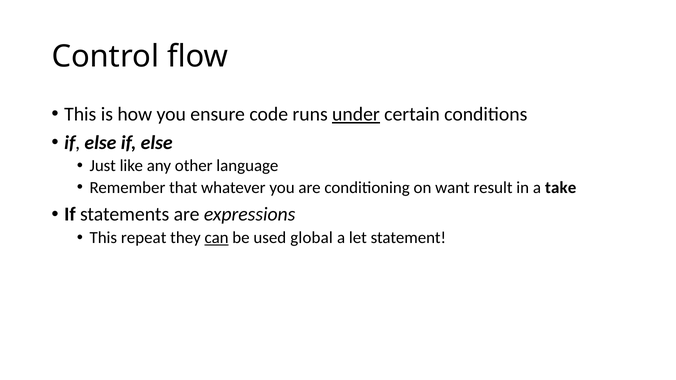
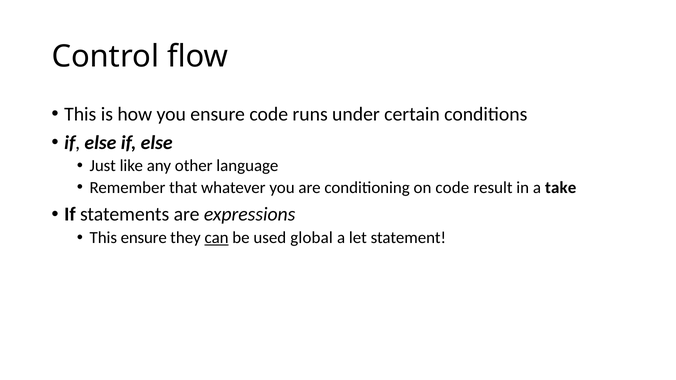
under underline: present -> none
on want: want -> code
This repeat: repeat -> ensure
